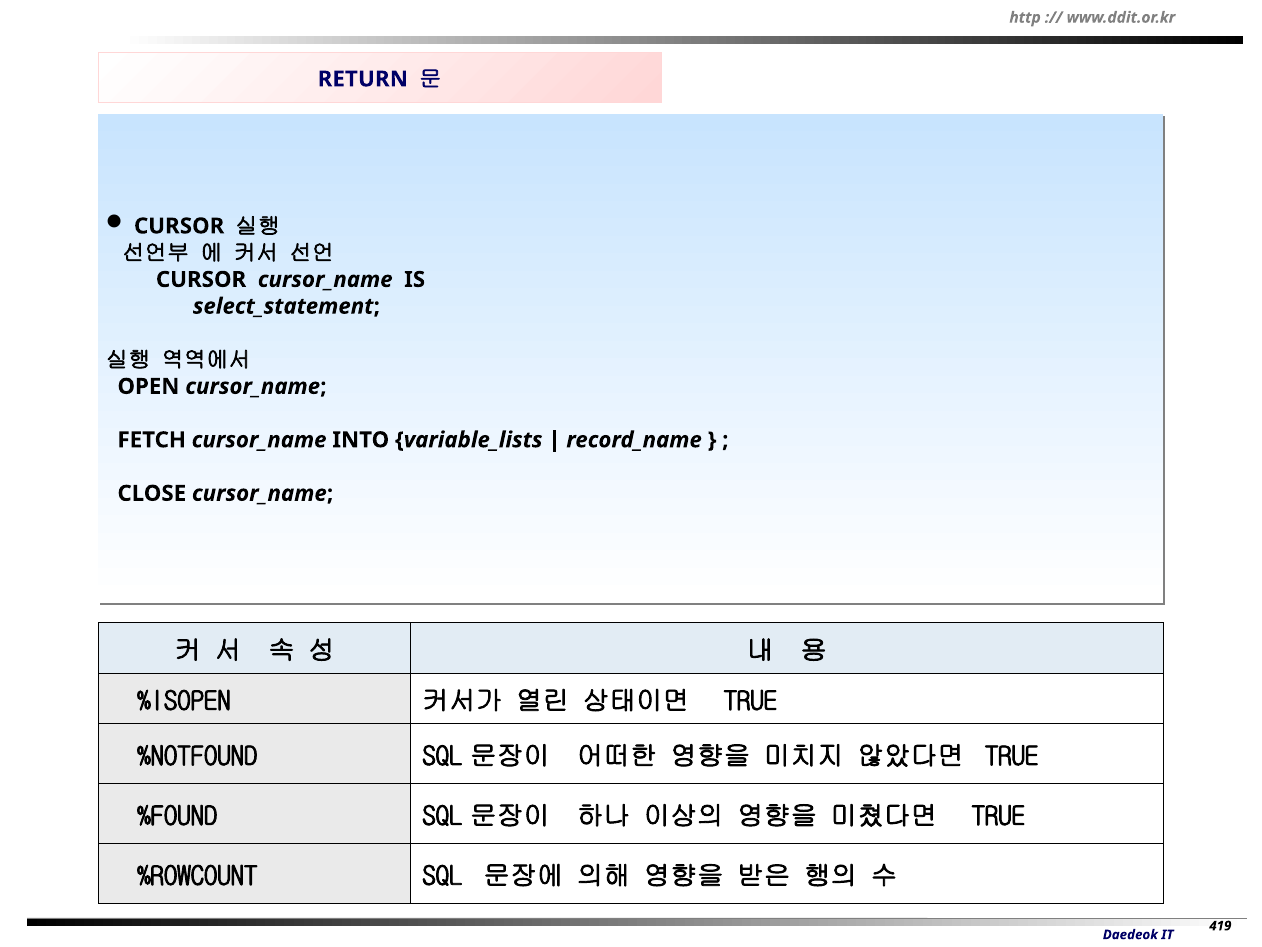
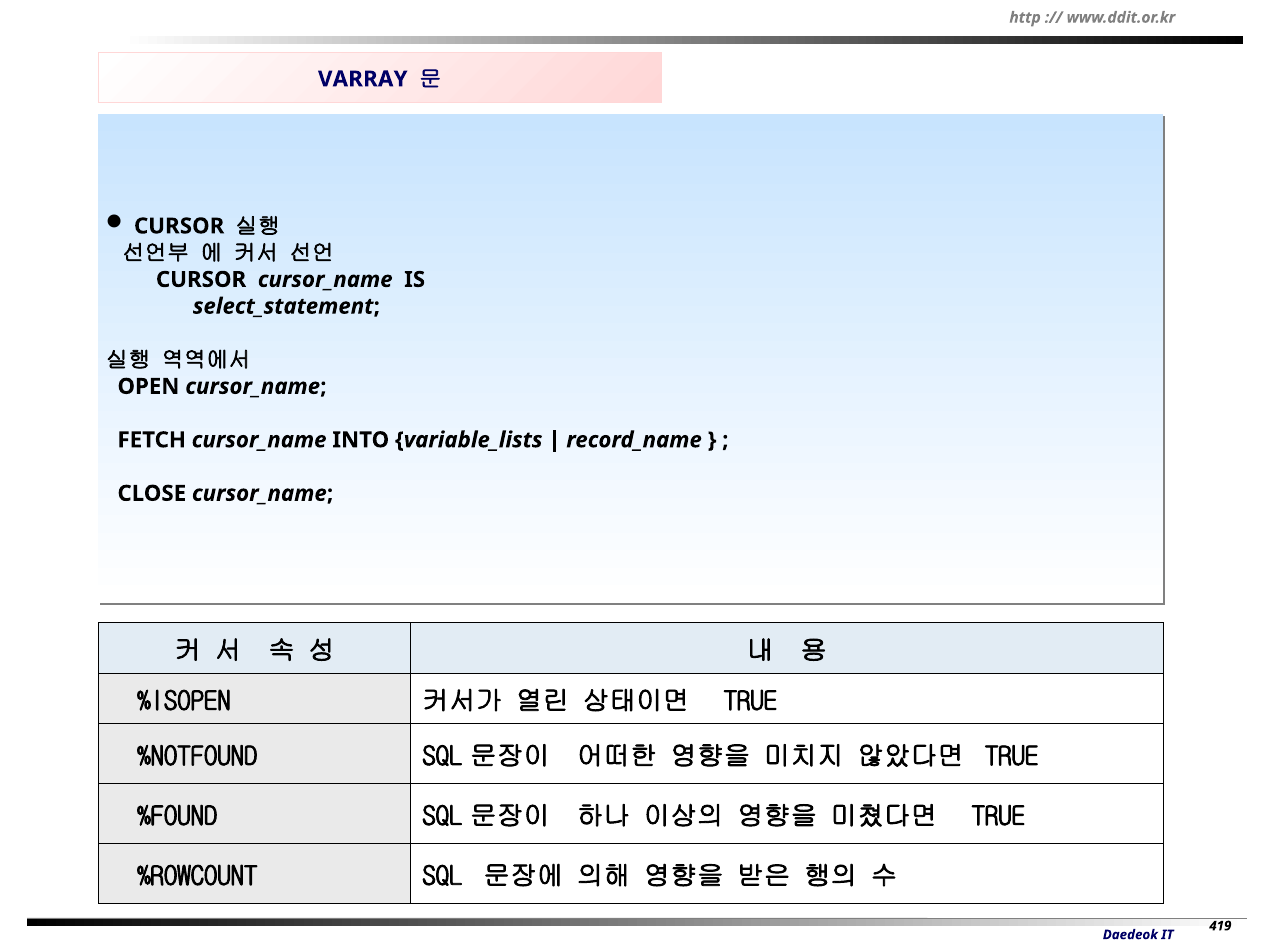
RETURN: RETURN -> VARRAY
